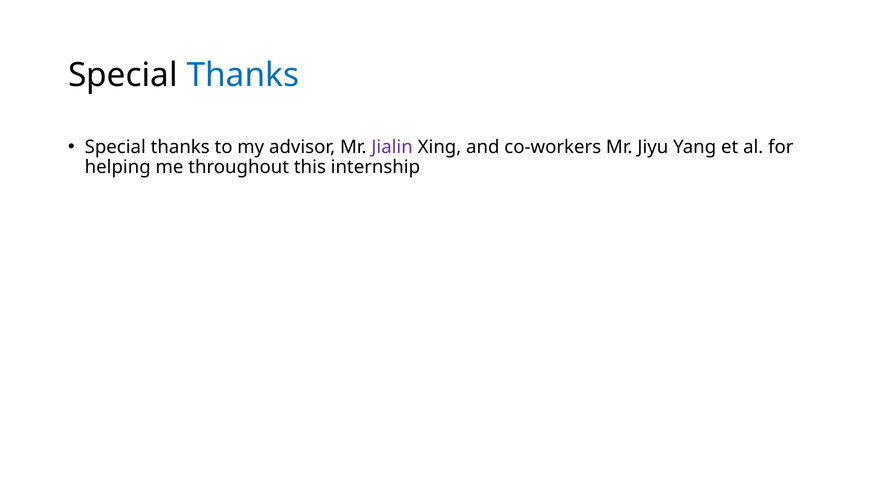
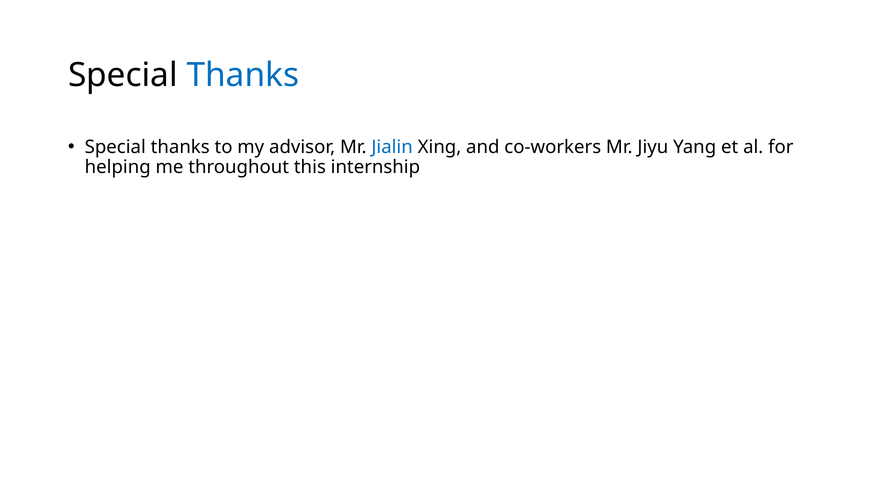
Jialin colour: purple -> blue
